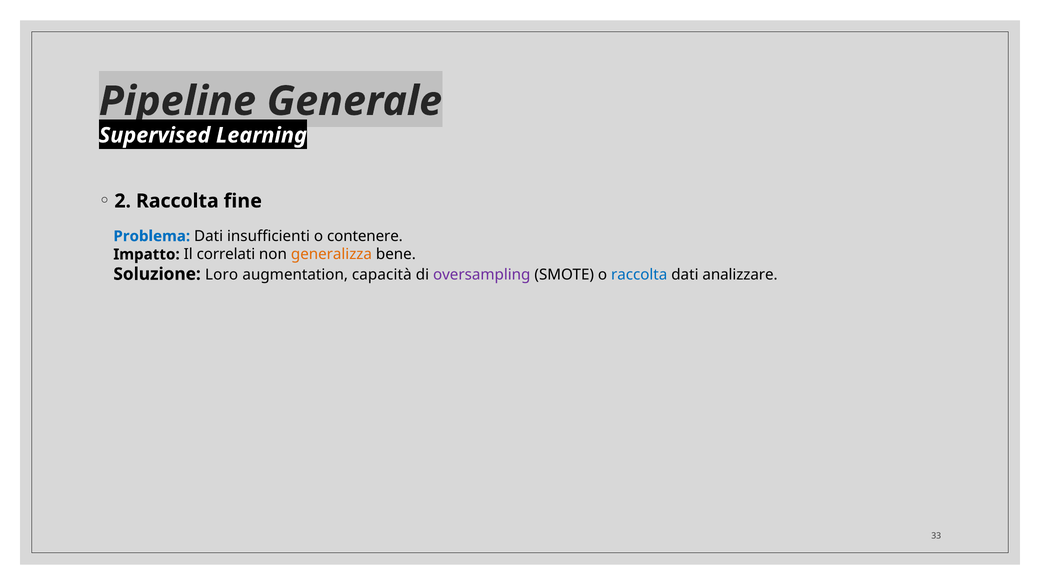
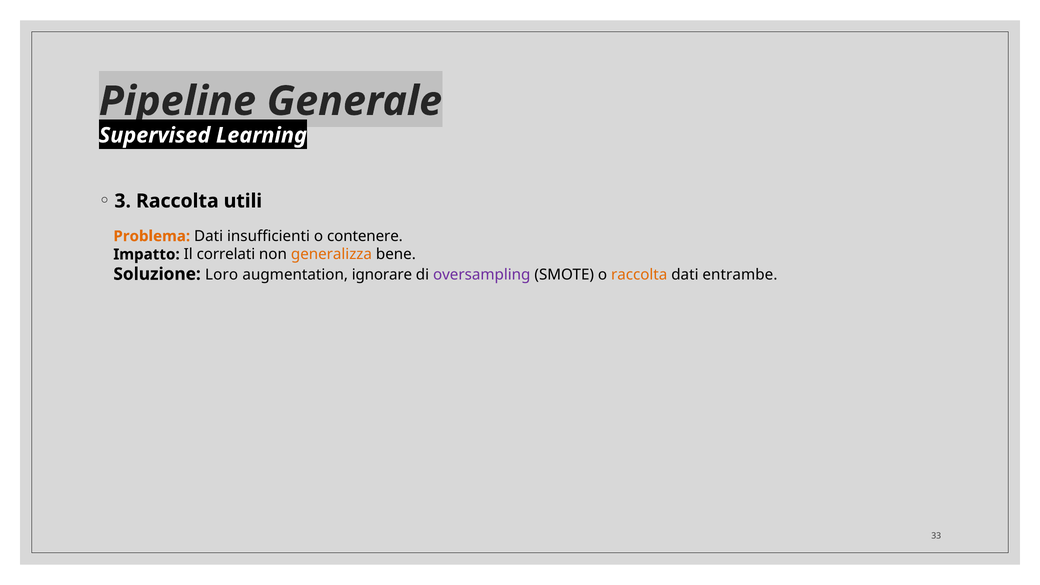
2: 2 -> 3
fine: fine -> utili
Problema colour: blue -> orange
capacità: capacità -> ignorare
raccolta at (639, 275) colour: blue -> orange
analizzare: analizzare -> entrambe
